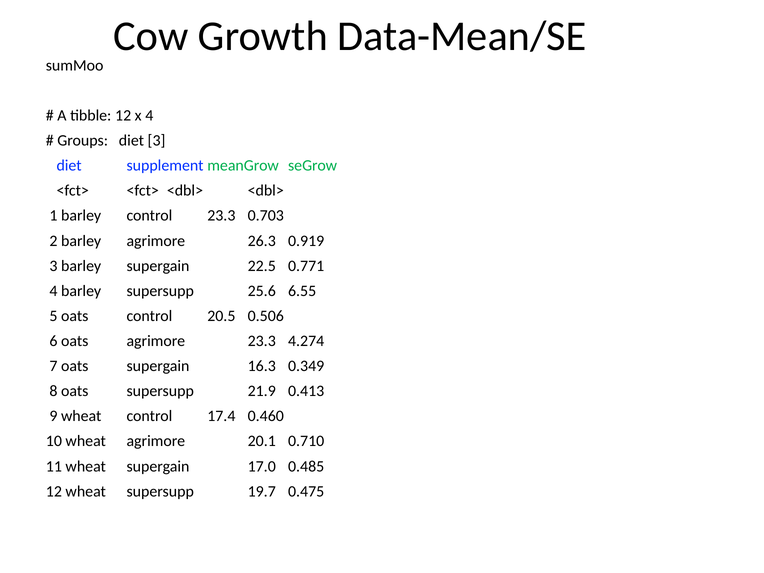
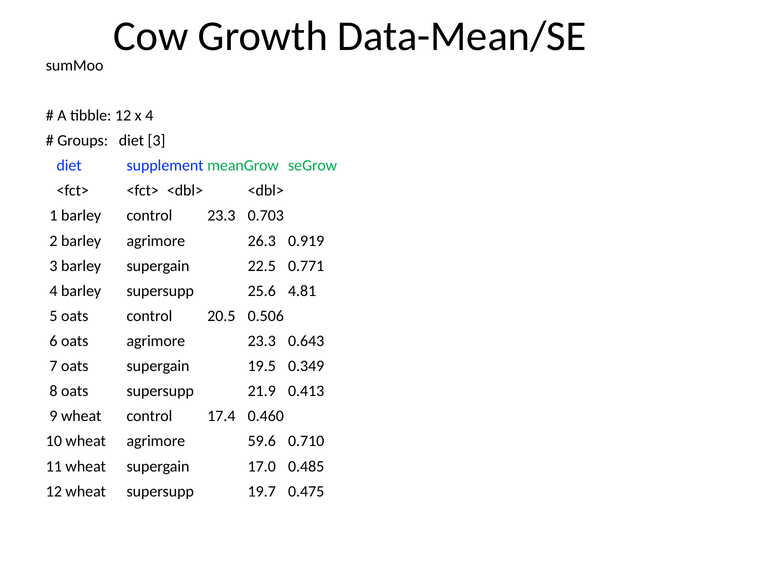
6.55: 6.55 -> 4.81
4.274: 4.274 -> 0.643
16.3: 16.3 -> 19.5
20.1: 20.1 -> 59.6
